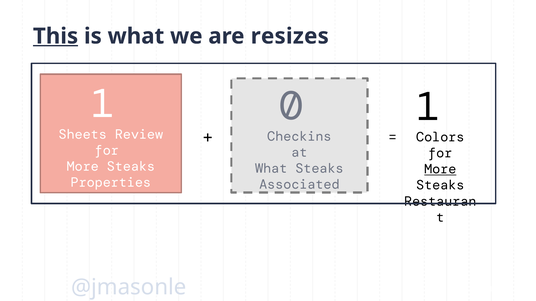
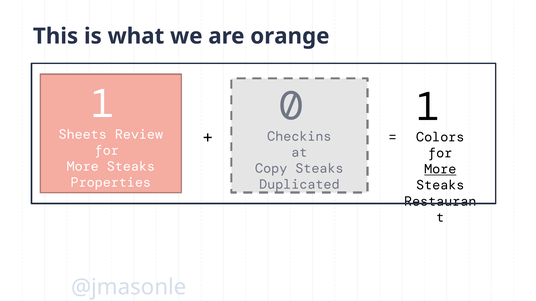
This underline: present -> none
resizes: resizes -> orange
What at (271, 169): What -> Copy
Associated: Associated -> Duplicated
